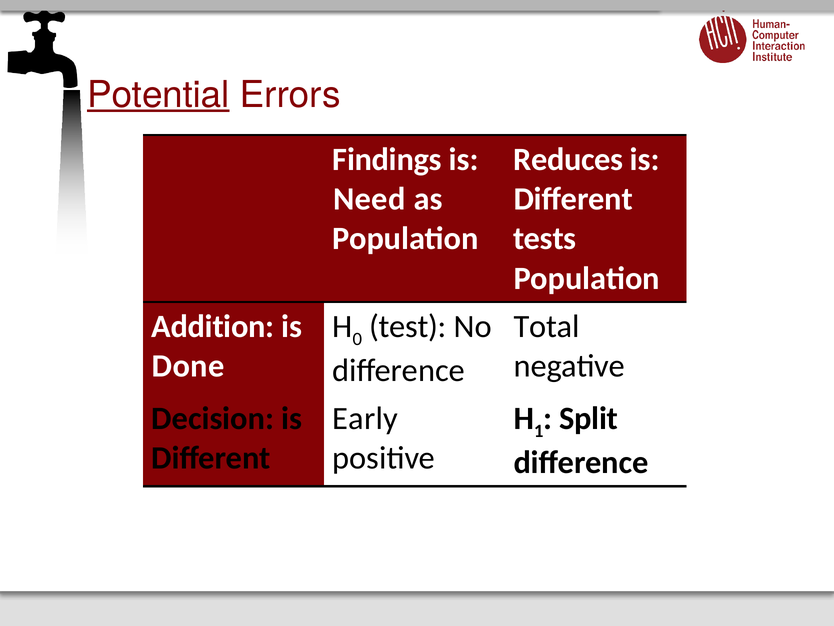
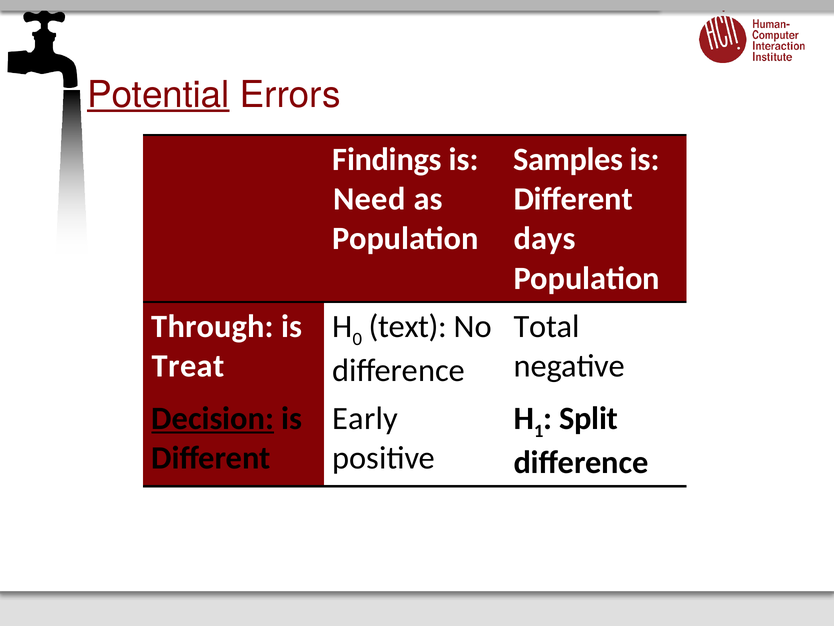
Reduces: Reduces -> Samples
tests: tests -> days
Addition: Addition -> Through
test: test -> text
Done: Done -> Treat
Decision underline: none -> present
